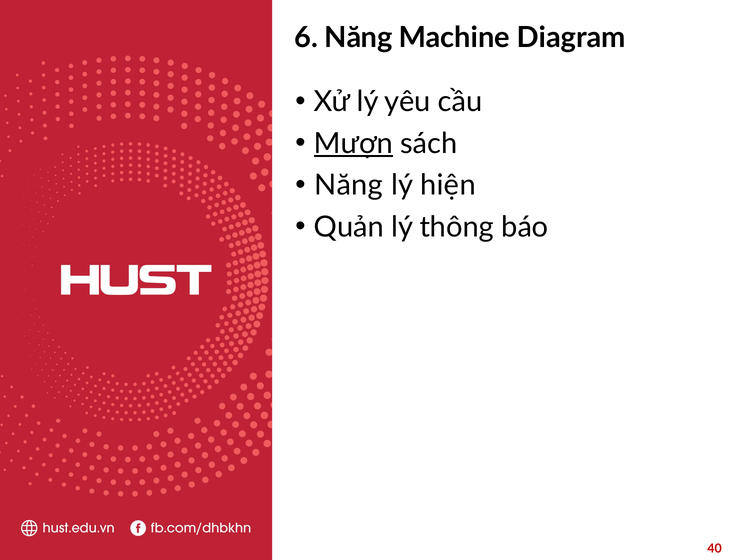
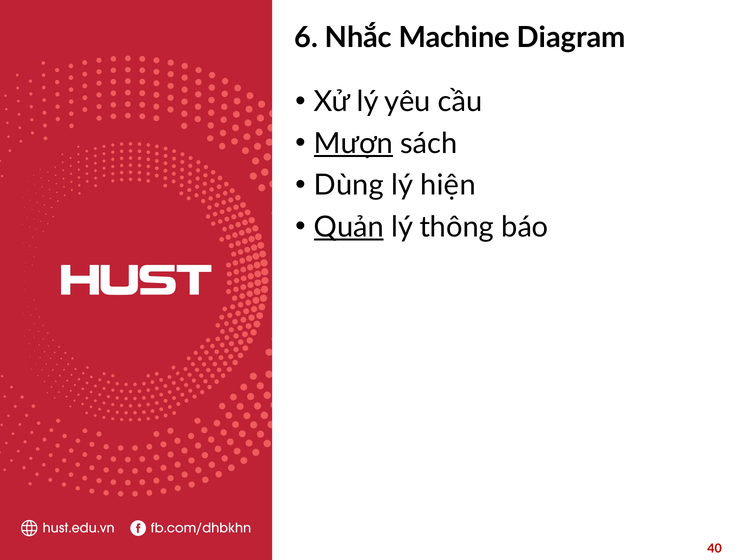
6 Năng: Năng -> Nhắc
Năng at (349, 185): Năng -> Dùng
Quản underline: none -> present
